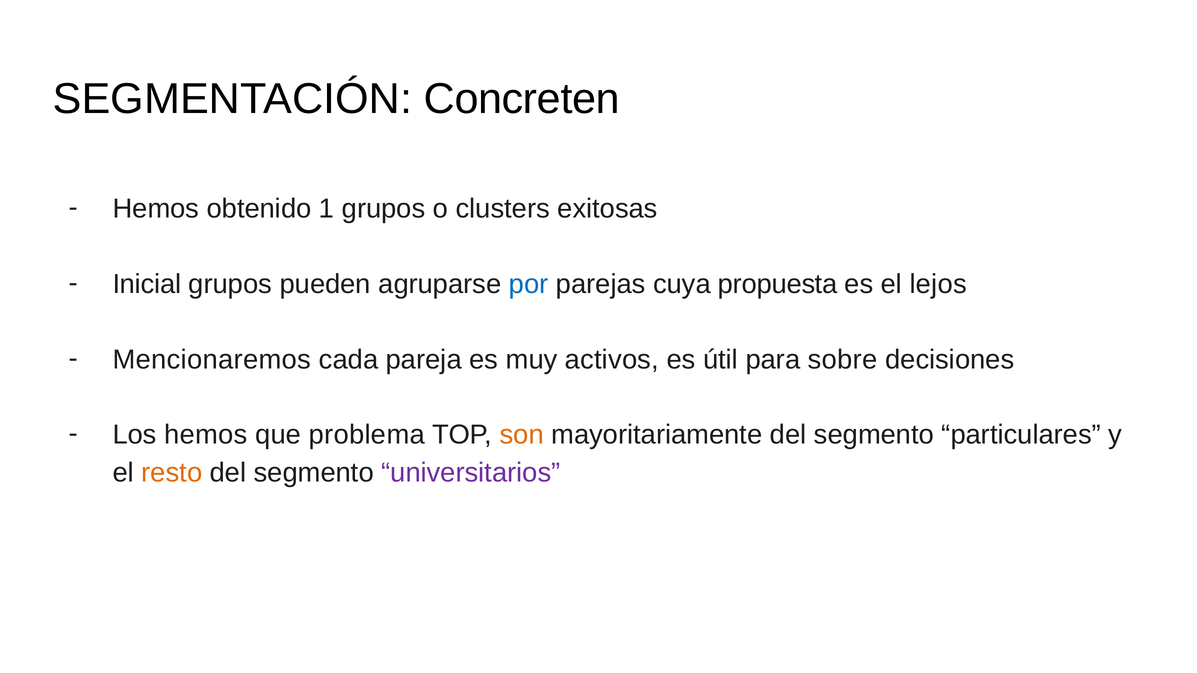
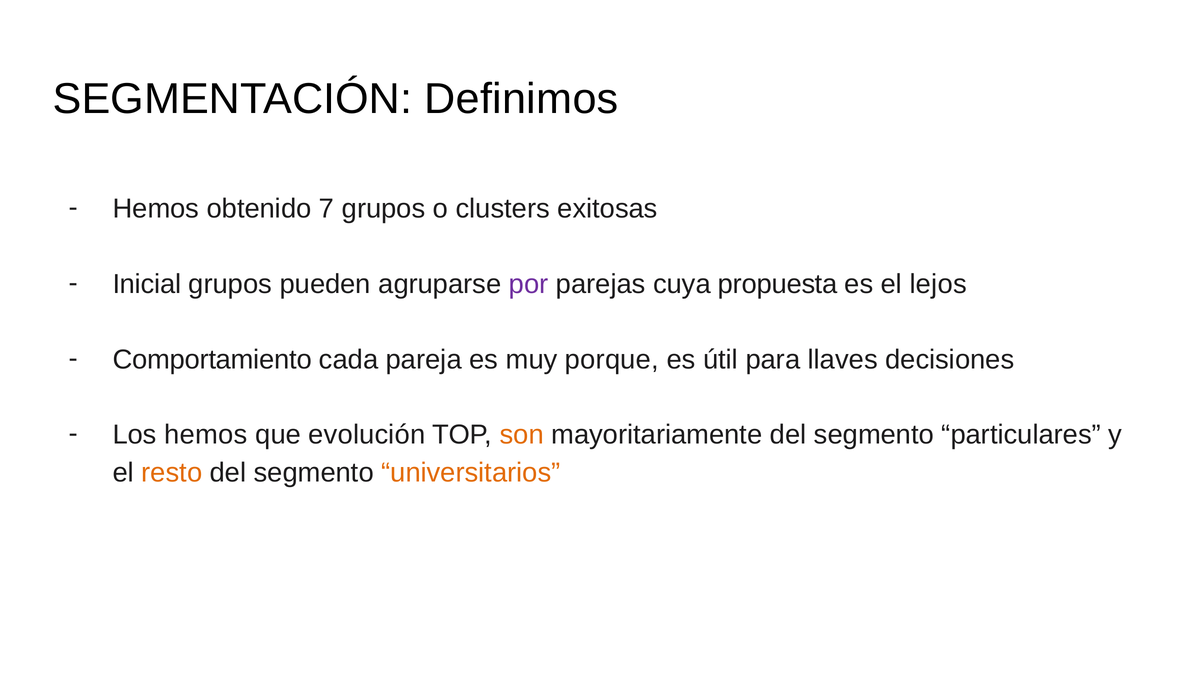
Concreten: Concreten -> Definimos
1: 1 -> 7
por colour: blue -> purple
Mencionaremos: Mencionaremos -> Comportamiento
activos: activos -> porque
sobre: sobre -> llaves
problema: problema -> evolución
universitarios colour: purple -> orange
